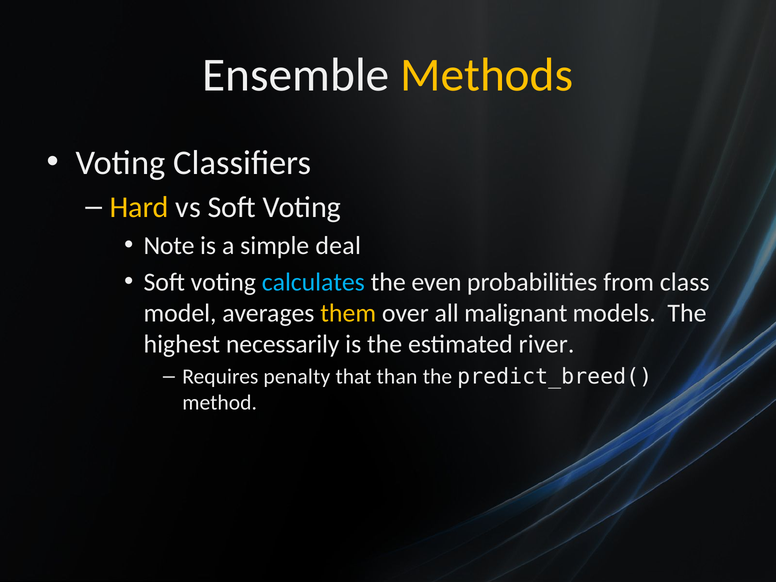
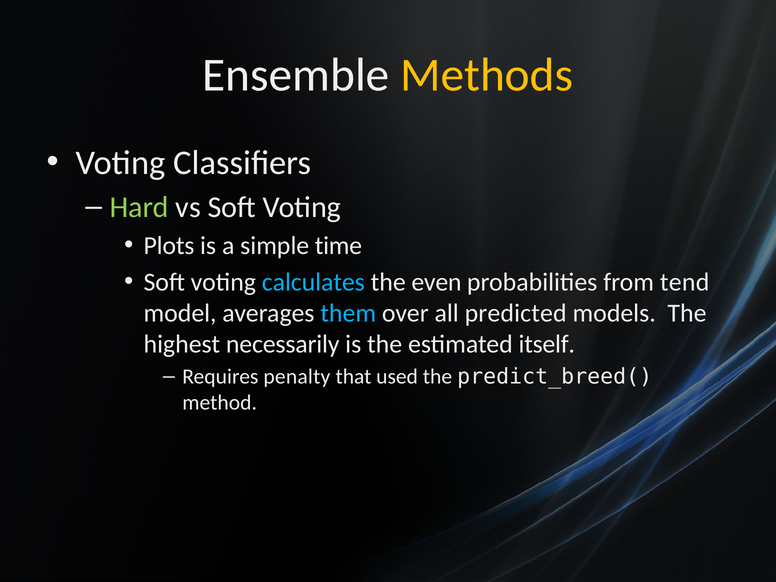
Hard colour: yellow -> light green
Note: Note -> Plots
deal: deal -> time
class: class -> tend
them colour: yellow -> light blue
malignant: malignant -> predicted
river: river -> itself
than: than -> used
